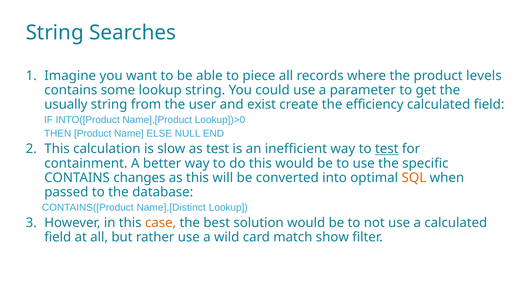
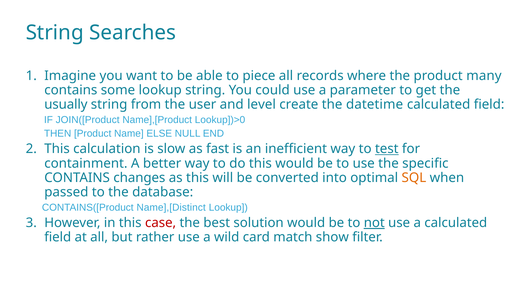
levels: levels -> many
exist: exist -> level
efficiency: efficiency -> datetime
INTO([Product: INTO([Product -> JOIN([Product
as test: test -> fast
case colour: orange -> red
not underline: none -> present
